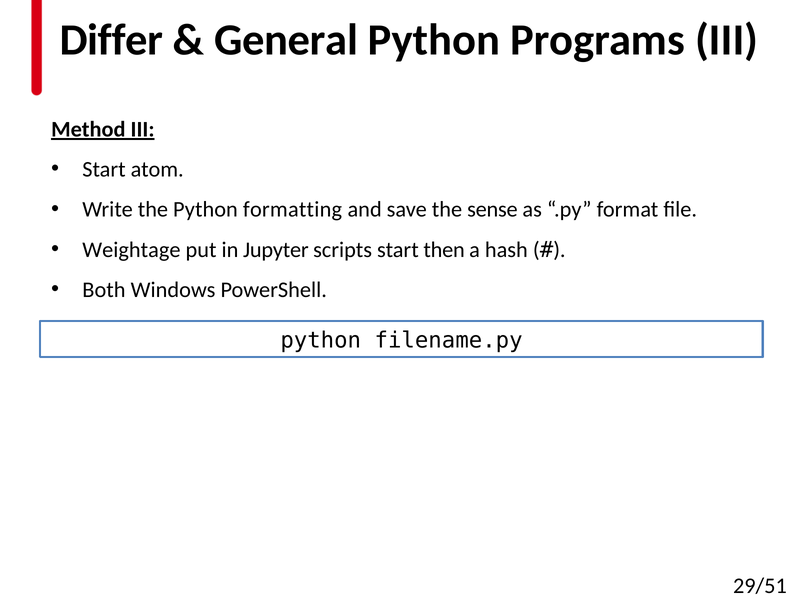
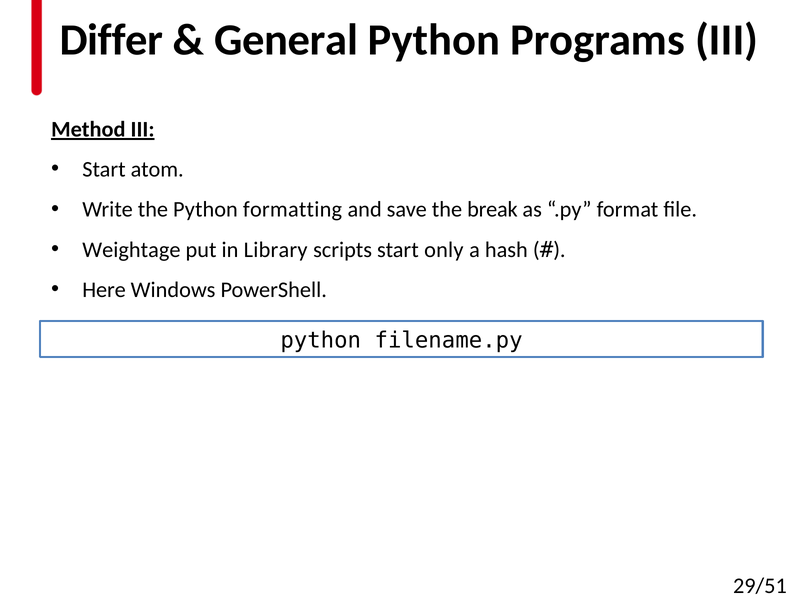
sense: sense -> break
Jupyter: Jupyter -> Library
then: then -> only
Both: Both -> Here
